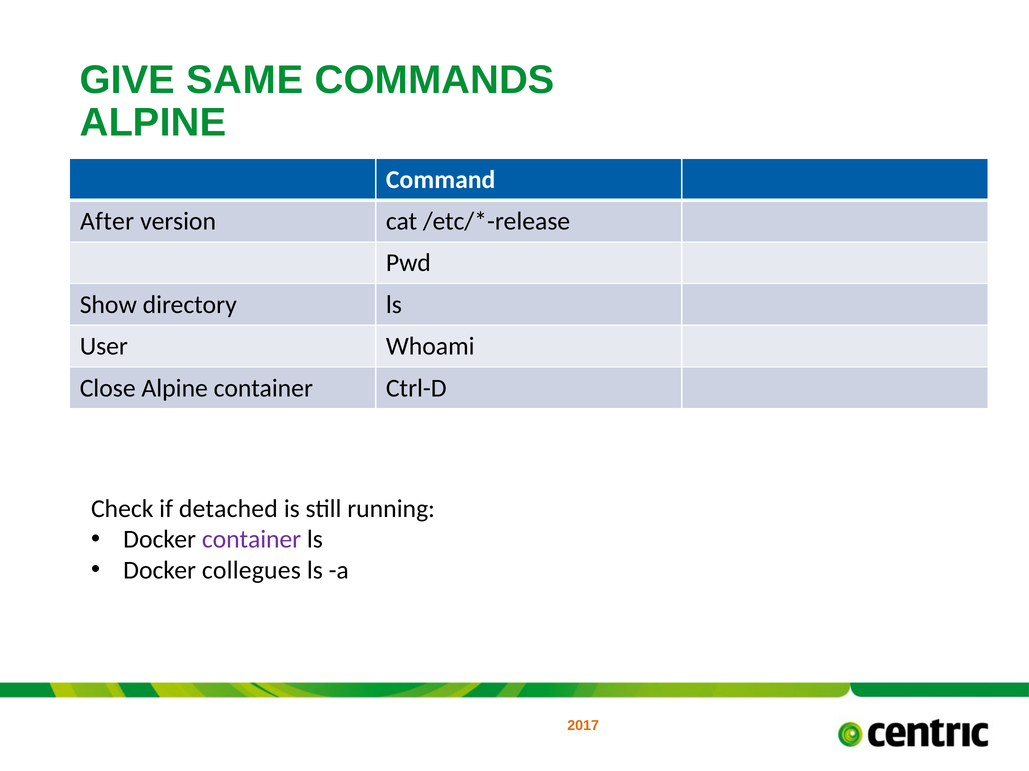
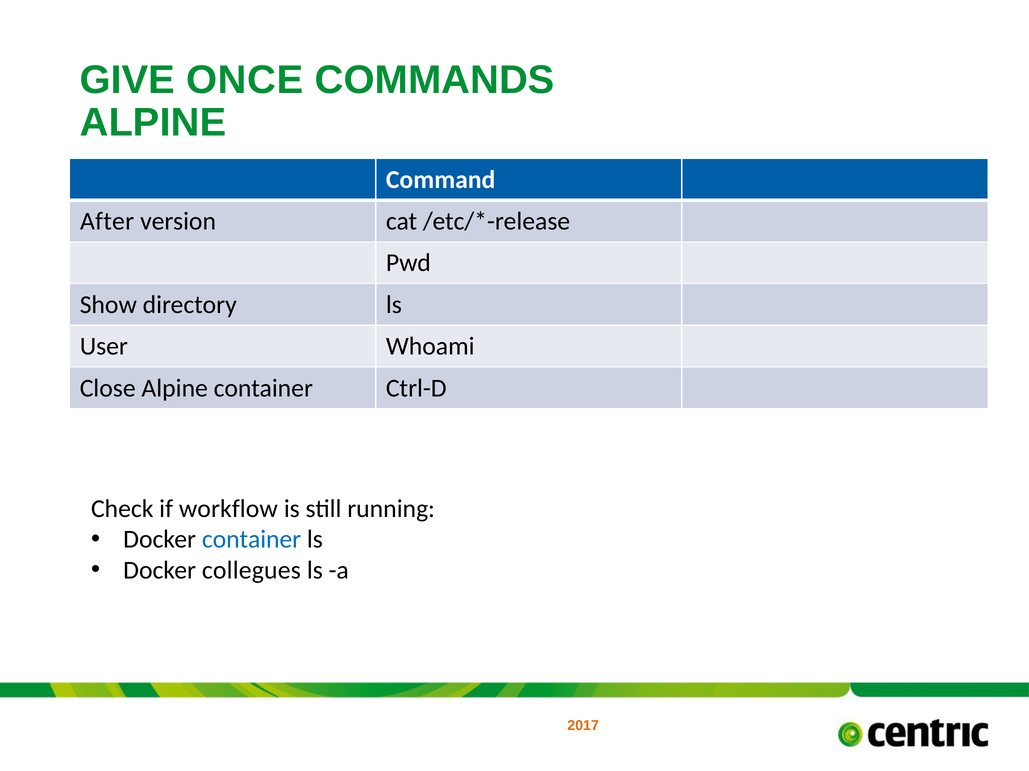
SAME: SAME -> ONCE
detached: detached -> workflow
container at (252, 540) colour: purple -> blue
